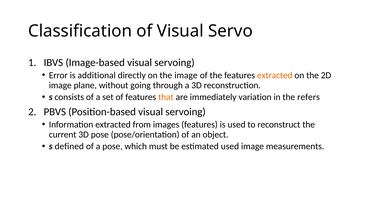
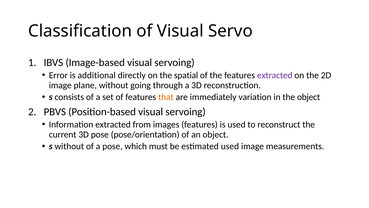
the image: image -> spatial
extracted at (275, 75) colour: orange -> purple
the refers: refers -> object
s defined: defined -> without
